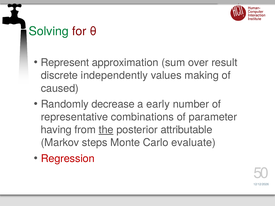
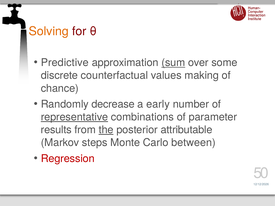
Solving colour: green -> orange
Represent: Represent -> Predictive
sum underline: none -> present
result: result -> some
independently: independently -> counterfactual
caused: caused -> chance
representative underline: none -> present
having: having -> results
evaluate: evaluate -> between
